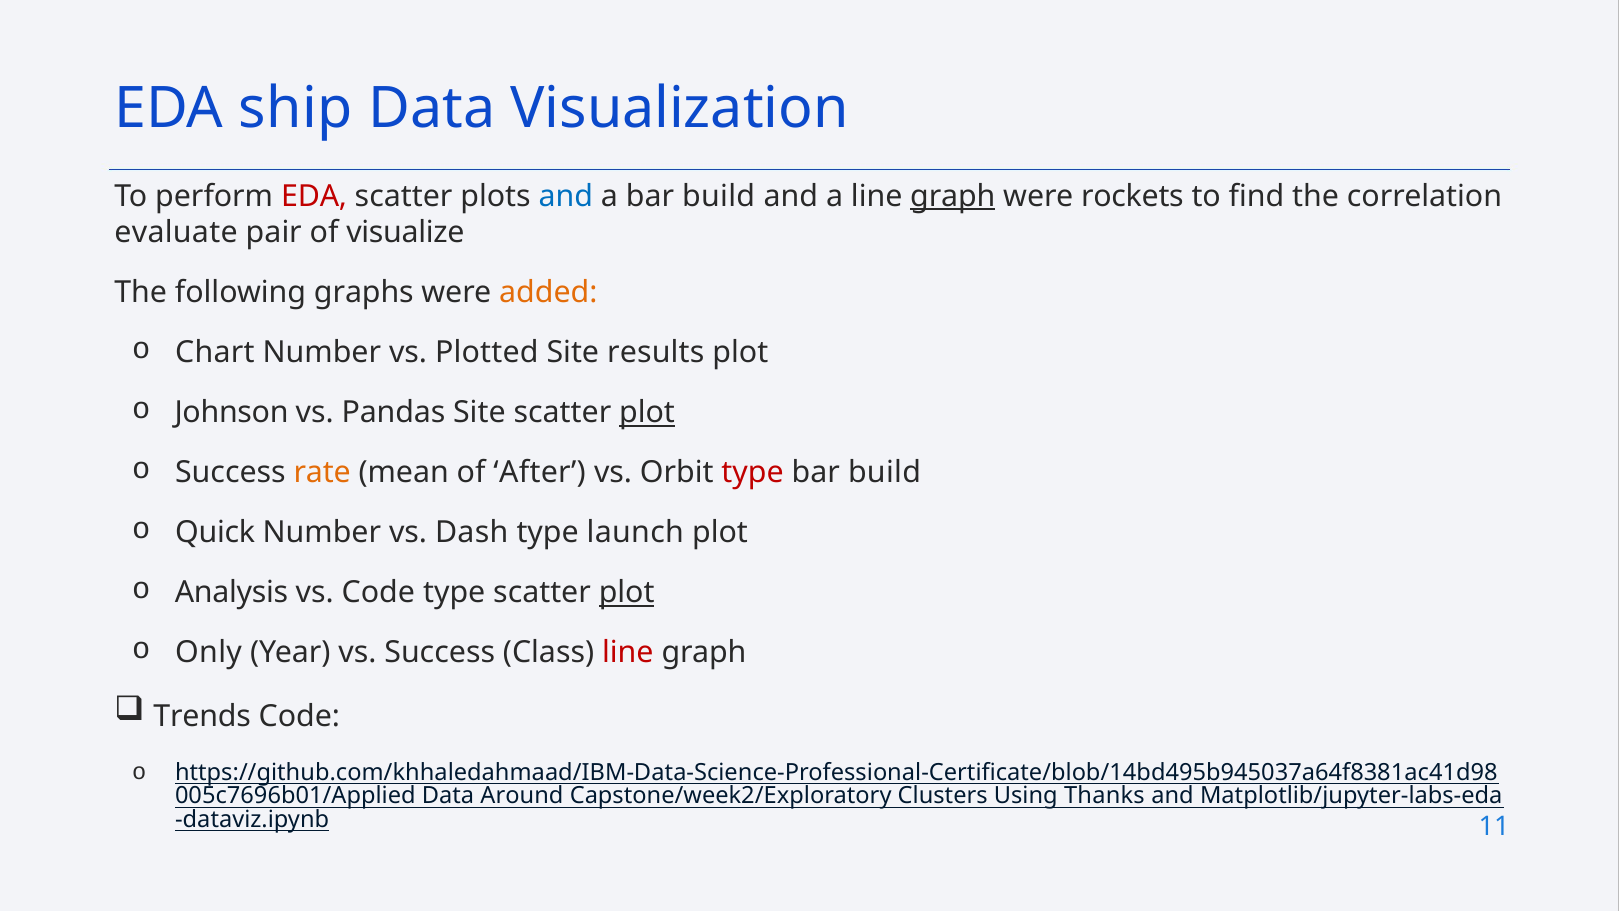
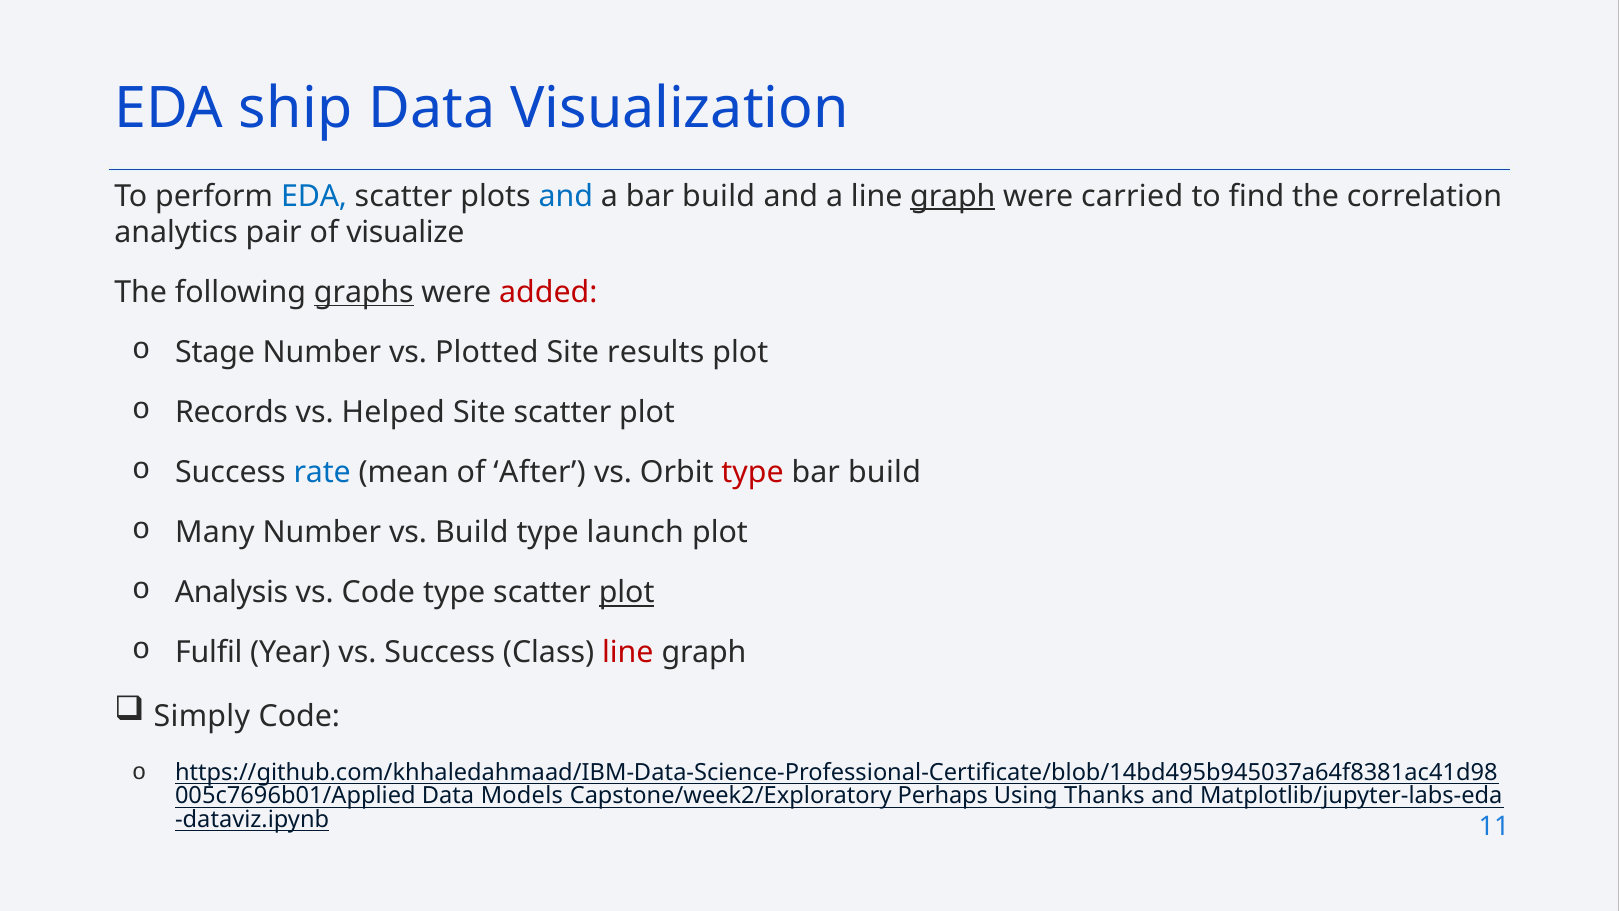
EDA at (314, 196) colour: red -> blue
rockets: rockets -> carried
evaluate: evaluate -> analytics
graphs underline: none -> present
added colour: orange -> red
Chart: Chart -> Stage
Johnson: Johnson -> Records
Pandas: Pandas -> Helped
plot at (647, 412) underline: present -> none
rate colour: orange -> blue
Quick: Quick -> Many
vs Dash: Dash -> Build
Only: Only -> Fulfil
Trends: Trends -> Simply
Around: Around -> Models
Clusters: Clusters -> Perhaps
